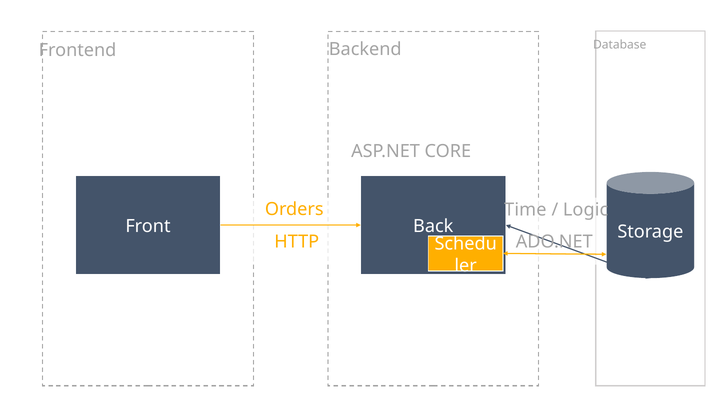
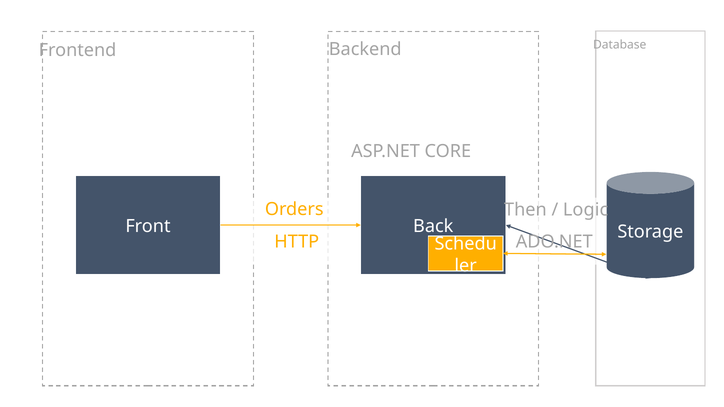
Time: Time -> Then
